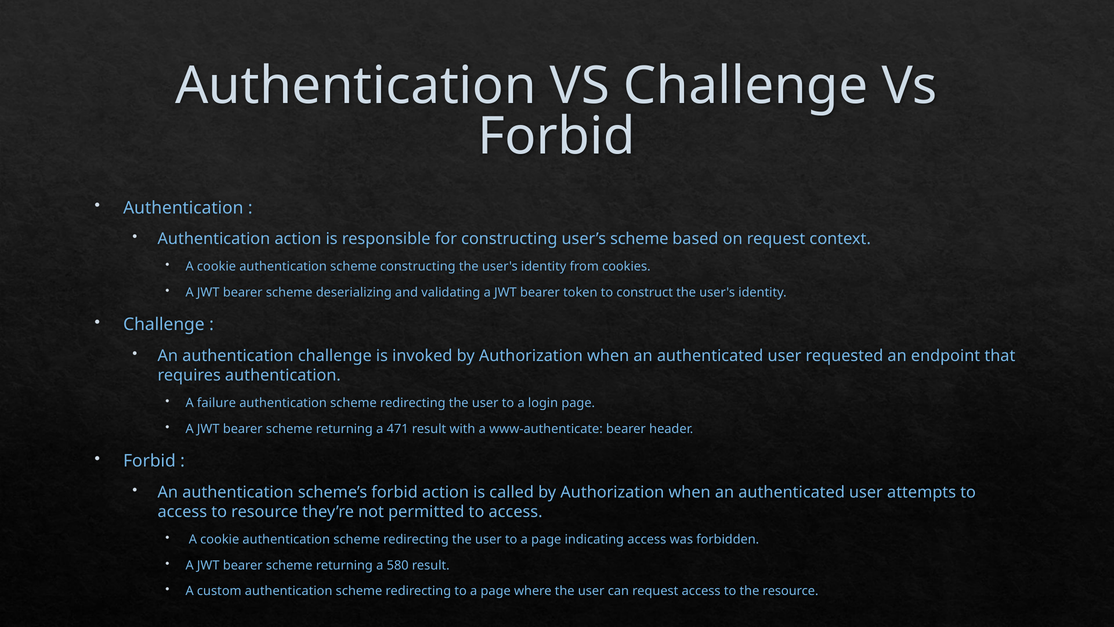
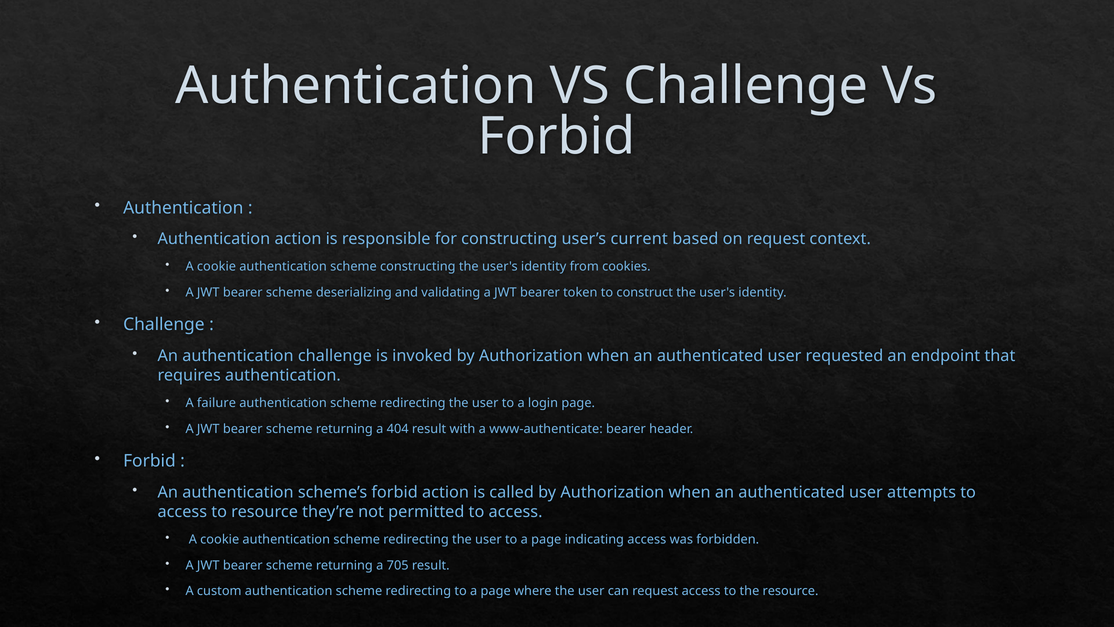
user’s scheme: scheme -> current
471: 471 -> 404
580: 580 -> 705
